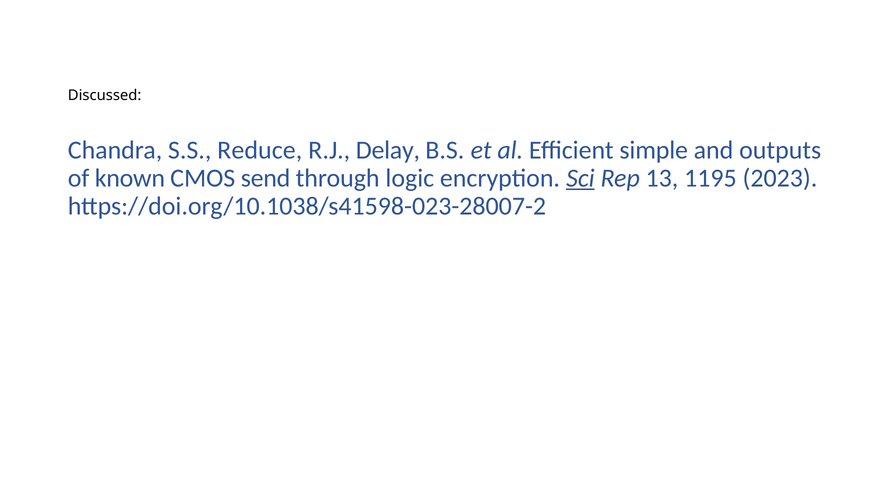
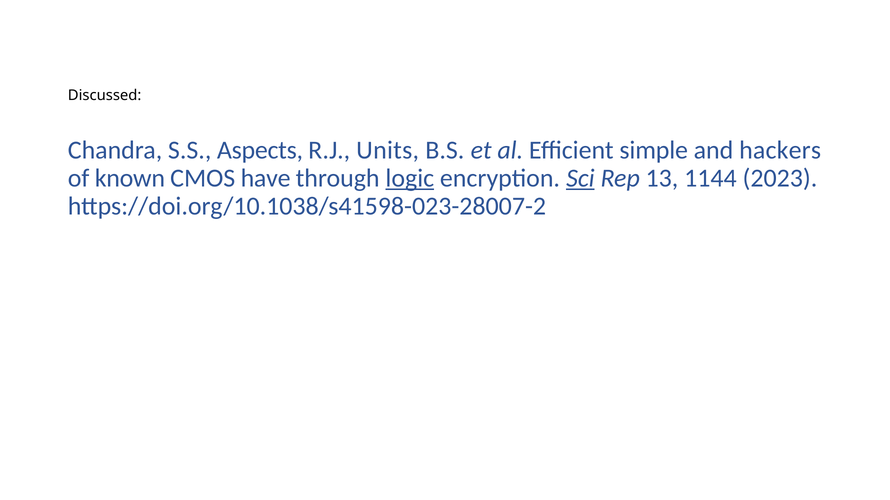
Reduce: Reduce -> Aspects
Delay: Delay -> Units
outputs: outputs -> hackers
send: send -> have
logic underline: none -> present
1195: 1195 -> 1144
